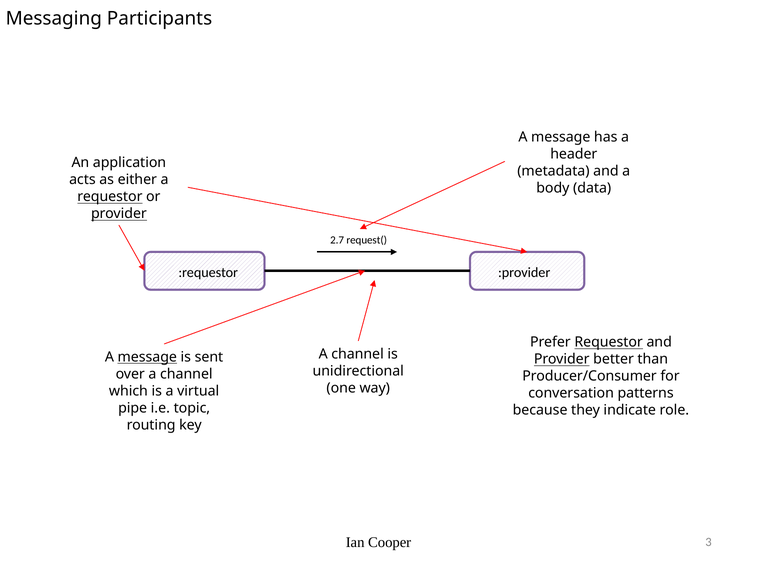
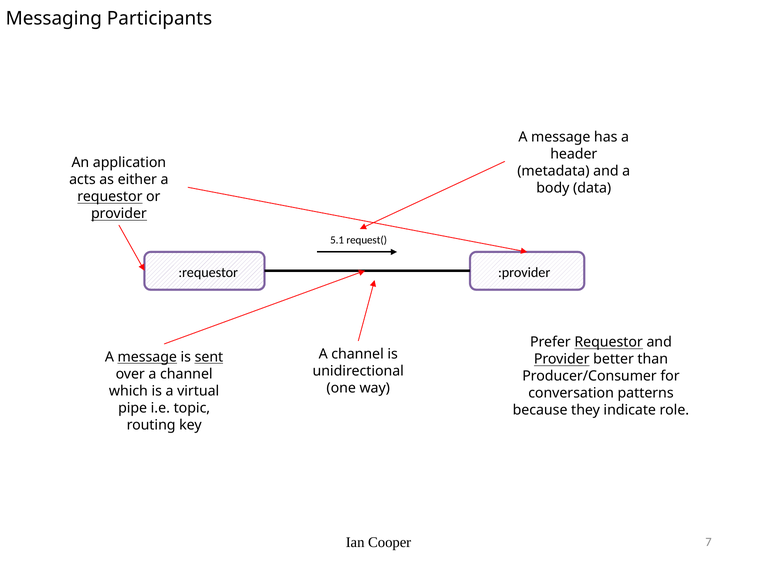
2.7: 2.7 -> 5.1
sent underline: none -> present
3: 3 -> 7
